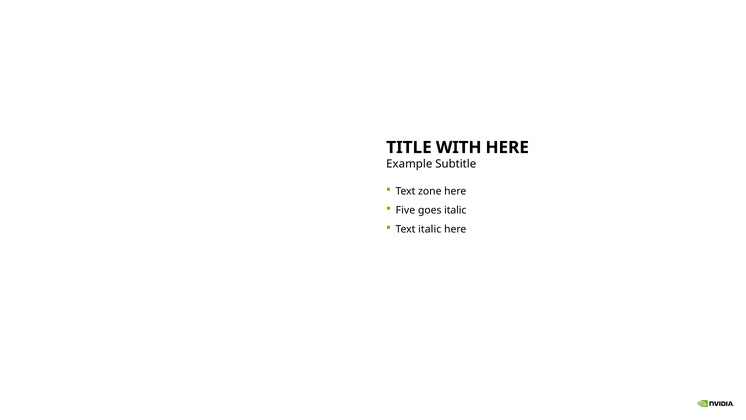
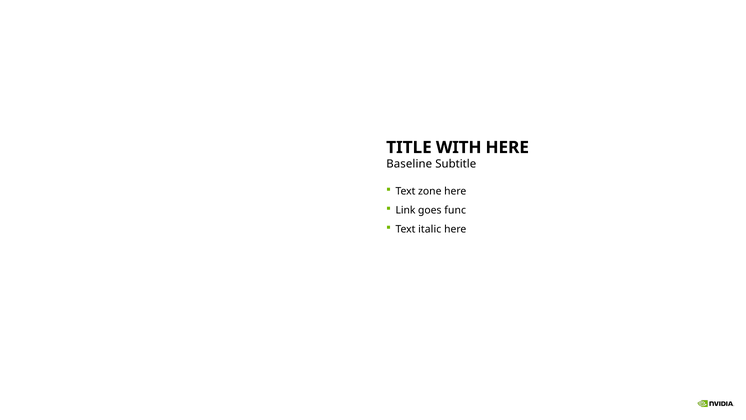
Example: Example -> Baseline
Five: Five -> Link
goes italic: italic -> func
